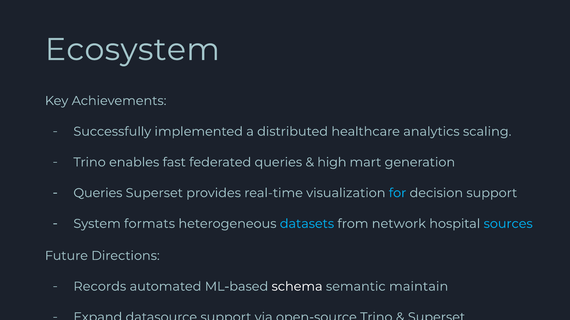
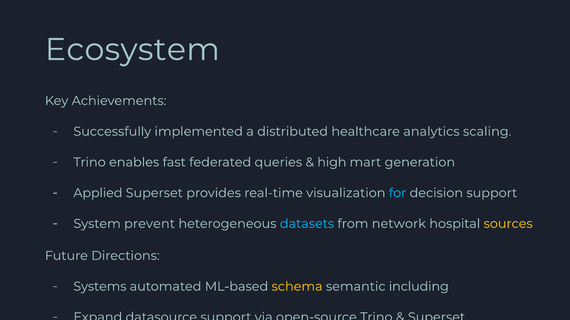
Queries at (98, 193): Queries -> Applied
formats: formats -> prevent
sources colour: light blue -> yellow
Records: Records -> Systems
schema colour: white -> yellow
maintain: maintain -> including
